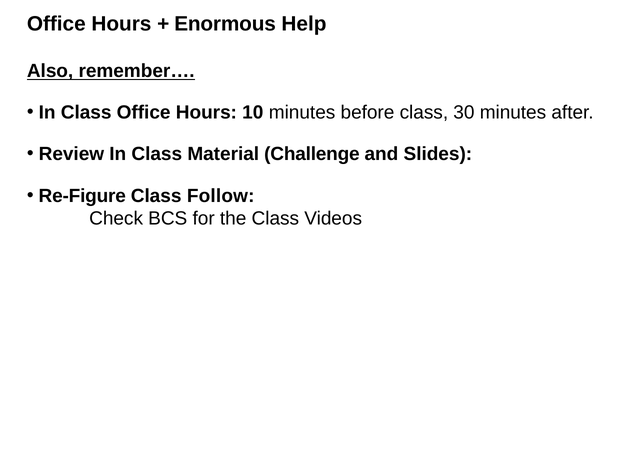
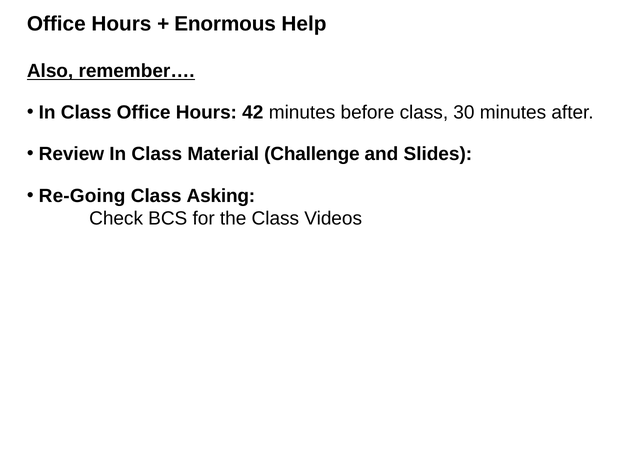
10: 10 -> 42
Re-Figure: Re-Figure -> Re-Going
Follow: Follow -> Asking
